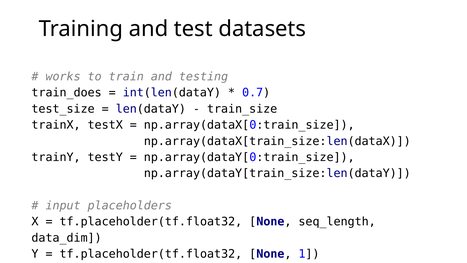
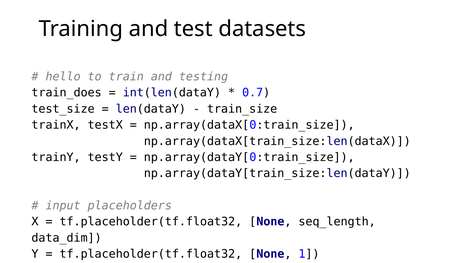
works: works -> hello
